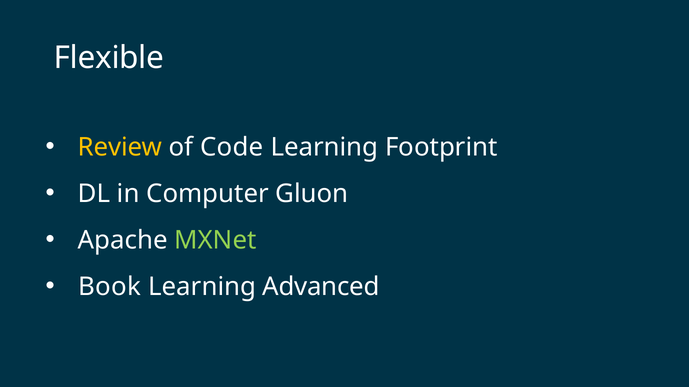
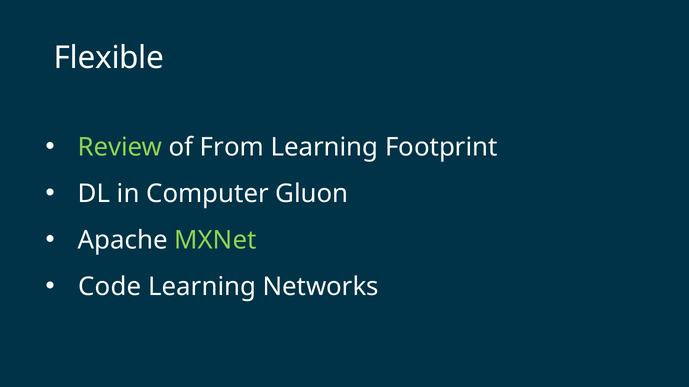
Review colour: yellow -> light green
Code: Code -> From
Book: Book -> Code
Advanced: Advanced -> Networks
